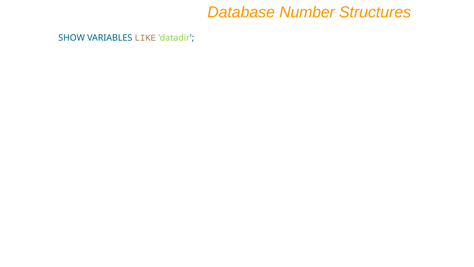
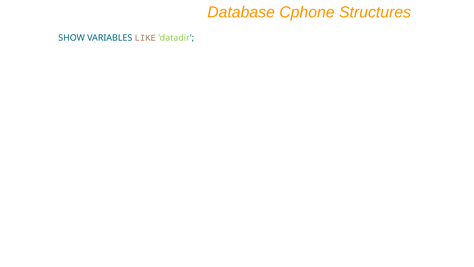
Number: Number -> Cphone
